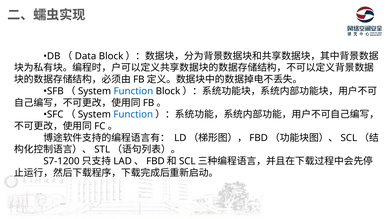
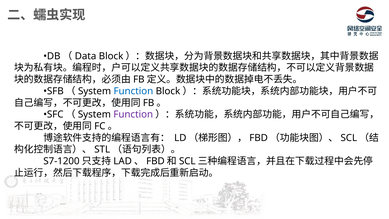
Function at (133, 114) colour: blue -> purple
